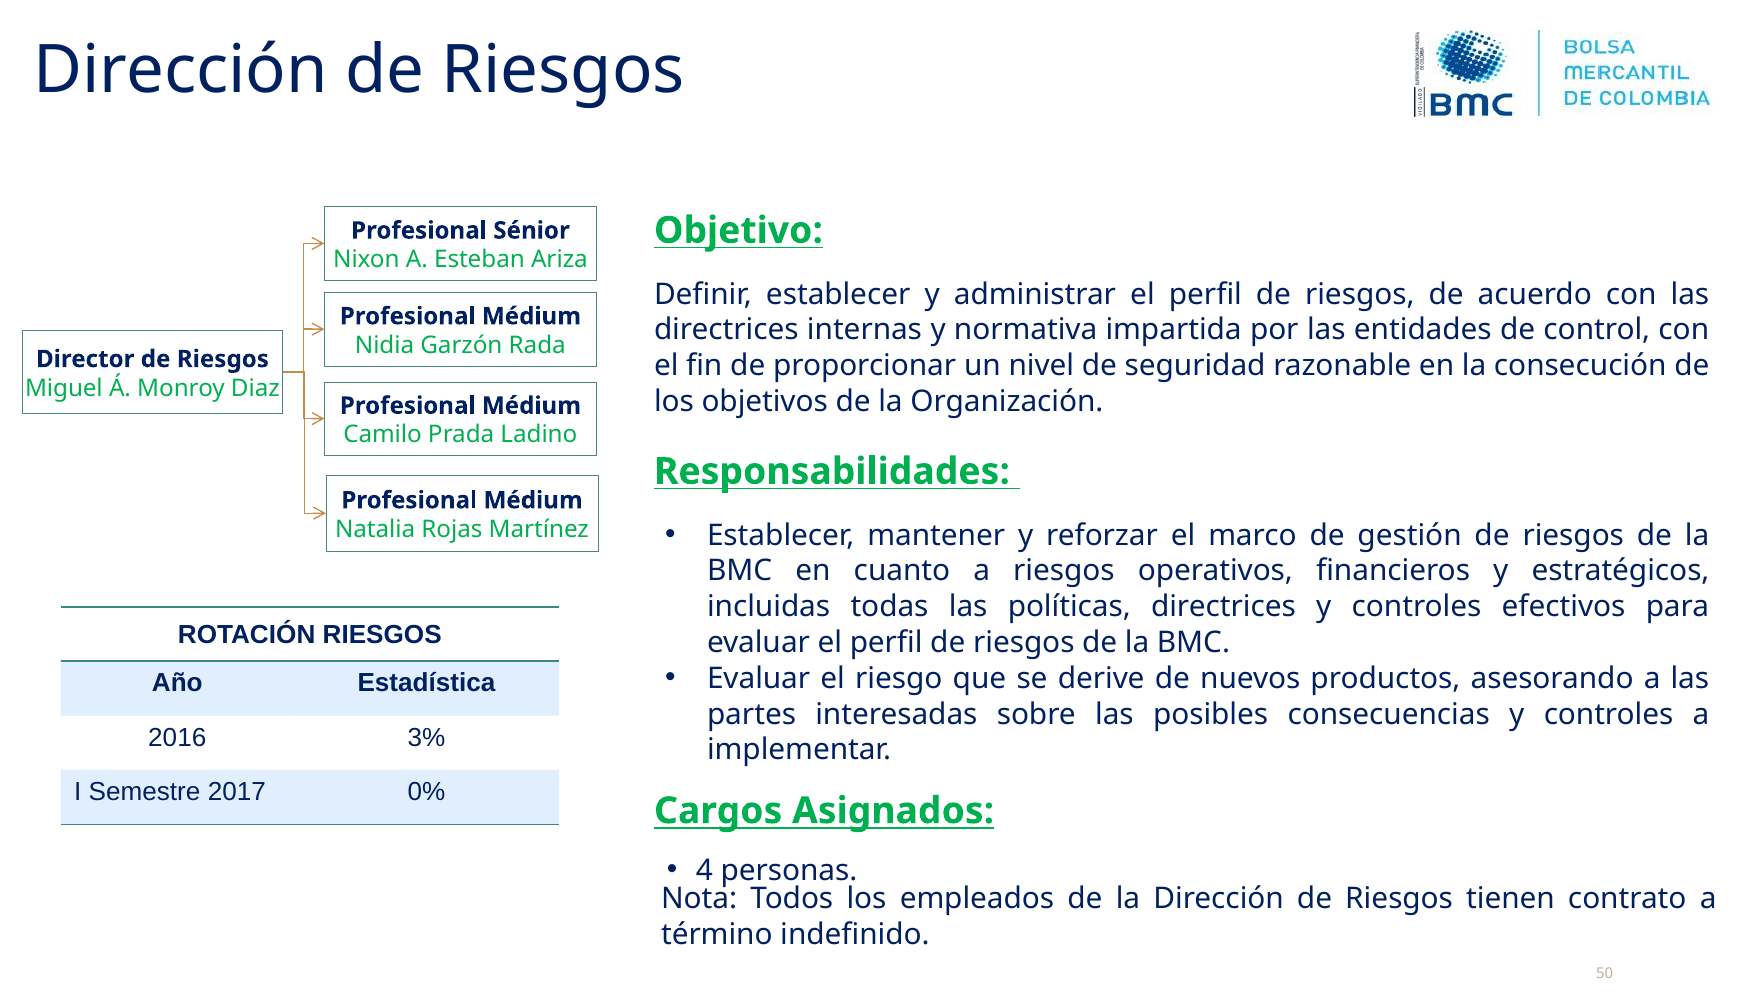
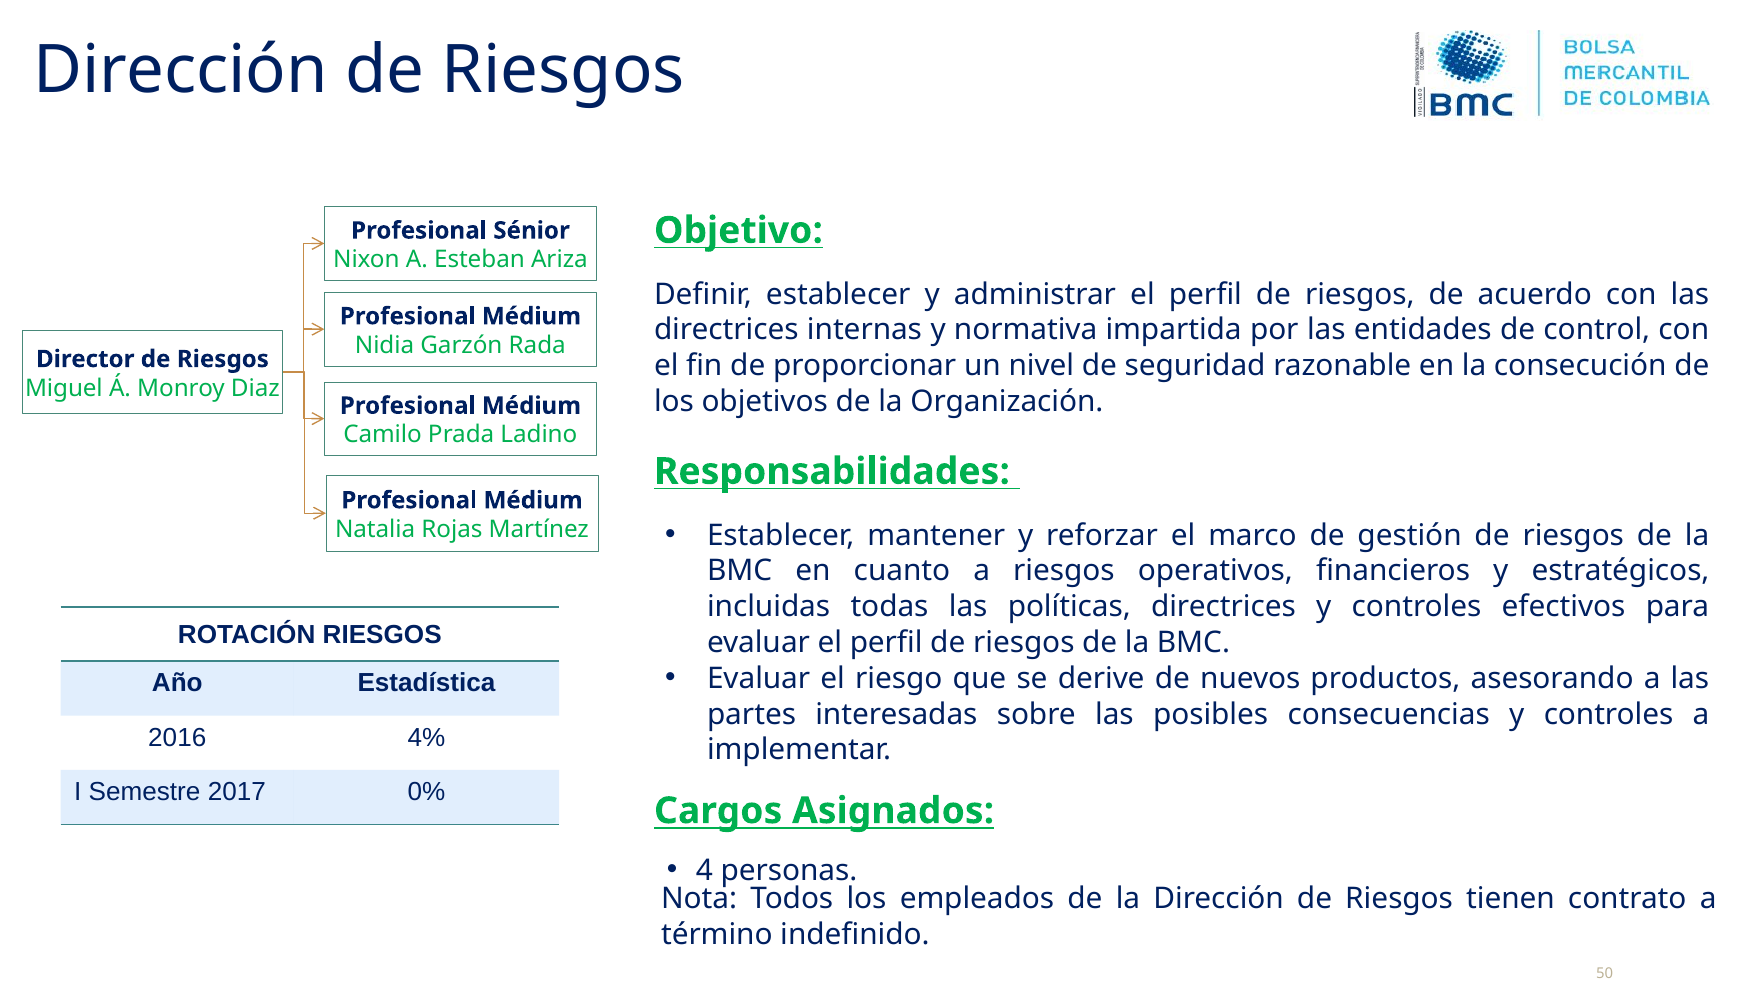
3%: 3% -> 4%
